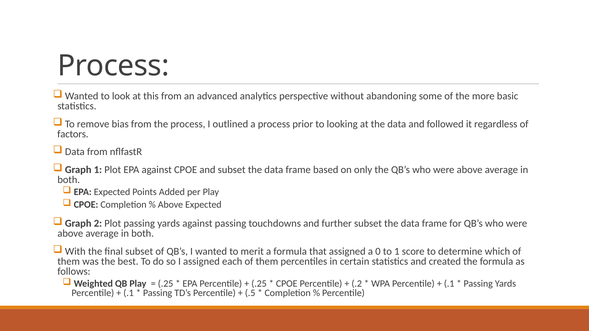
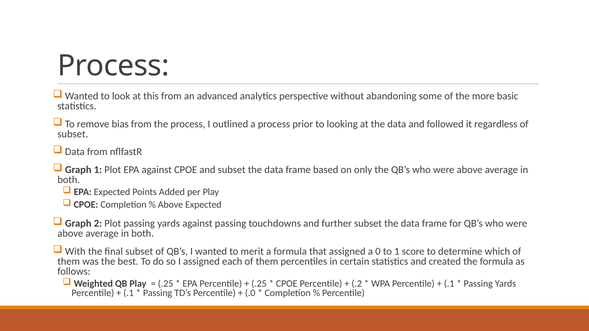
factors at (73, 134): factors -> subset
.5: .5 -> .0
